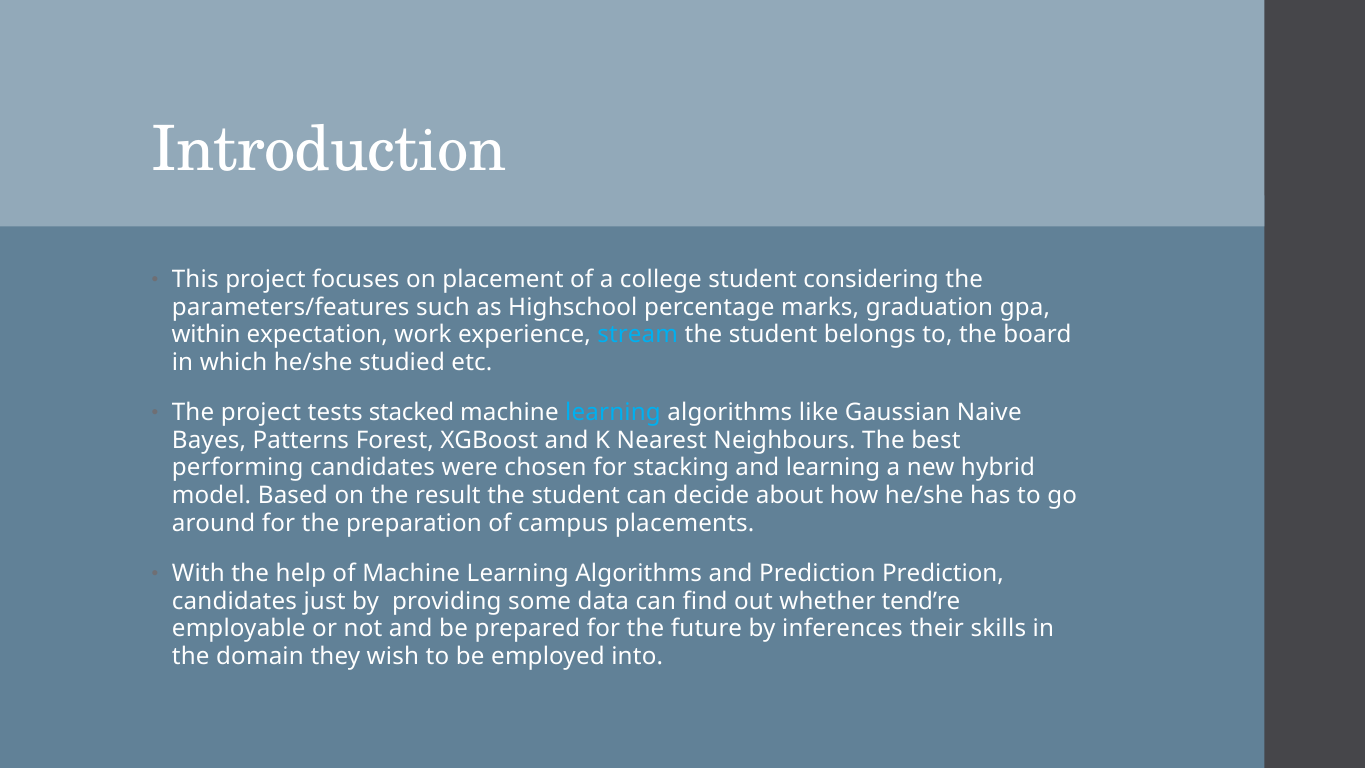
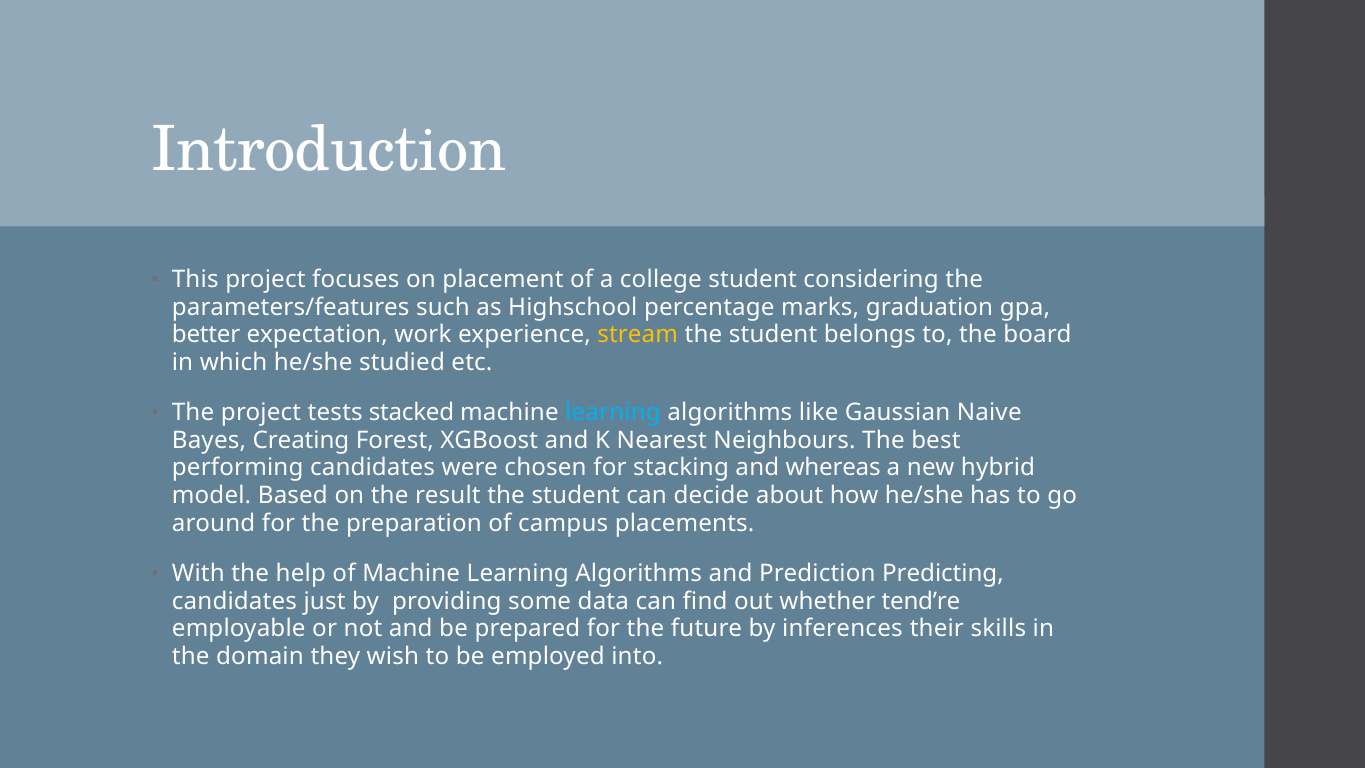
within: within -> better
stream colour: light blue -> yellow
Patterns: Patterns -> Creating
and learning: learning -> whereas
Prediction Prediction: Prediction -> Predicting
